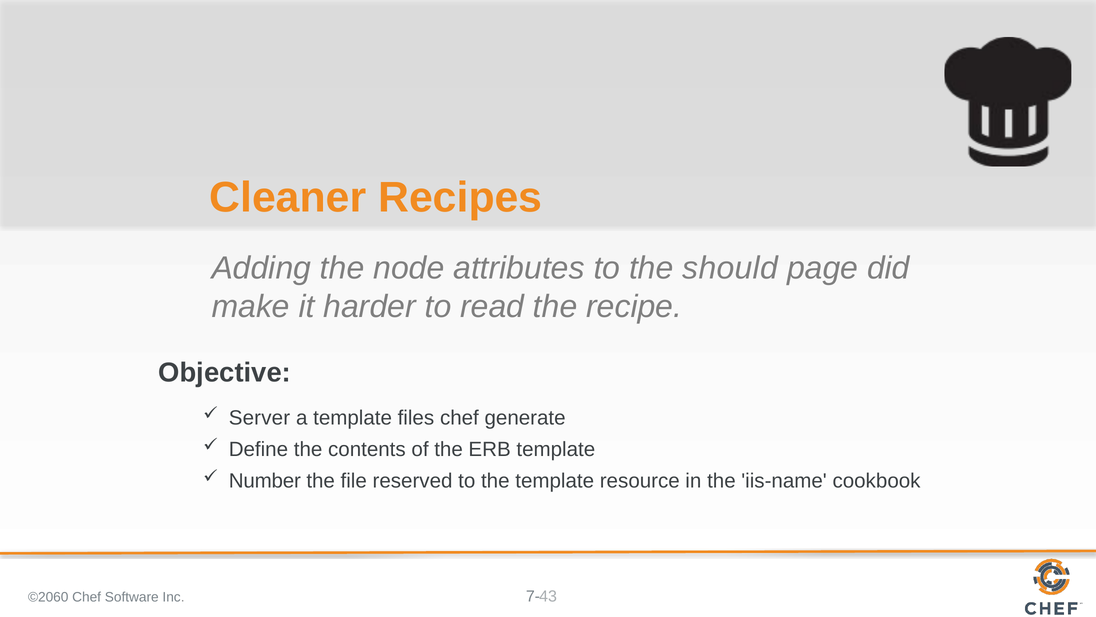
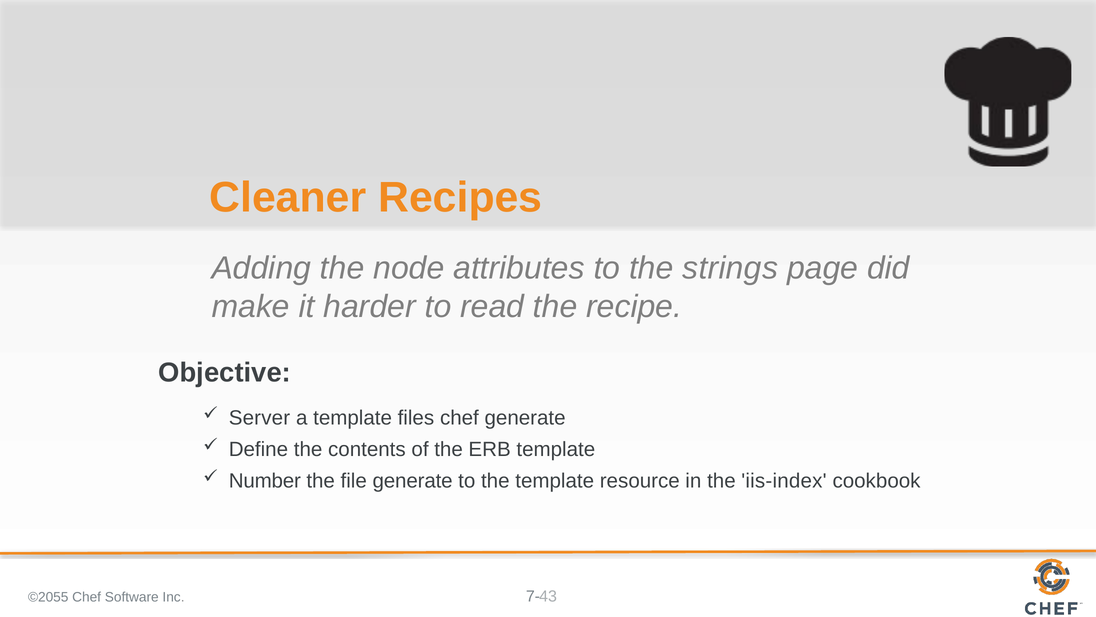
should: should -> strings
file reserved: reserved -> generate
iis-name: iis-name -> iis-index
©2060: ©2060 -> ©2055
